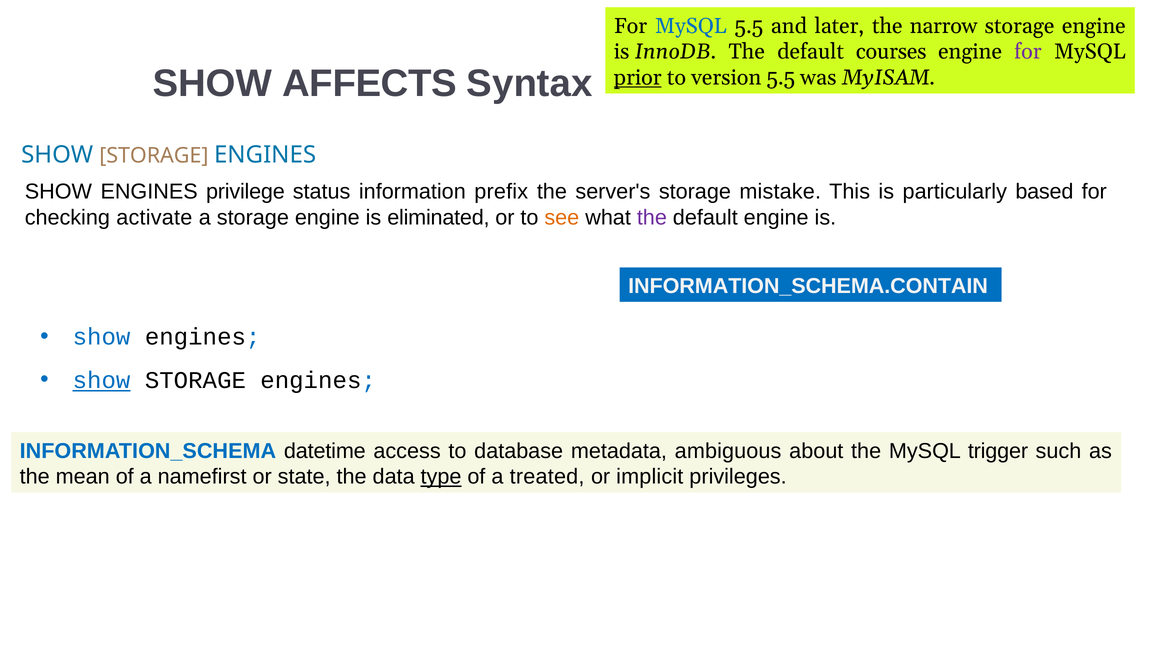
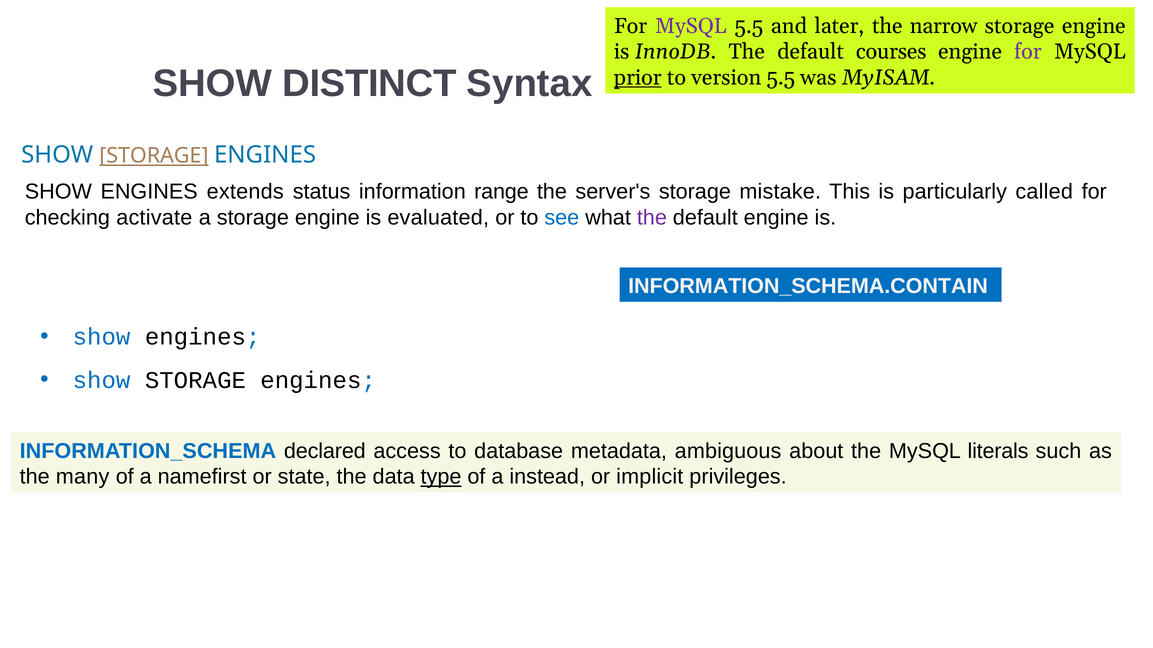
MySQL at (691, 26) colour: blue -> purple
AFFECTS: AFFECTS -> DISTINCT
STORAGE at (154, 156) underline: none -> present
privilege: privilege -> extends
prefix: prefix -> range
based: based -> called
eliminated: eliminated -> evaluated
see colour: orange -> blue
show at (102, 381) underline: present -> none
datetime: datetime -> declared
trigger: trigger -> literals
mean: mean -> many
treated: treated -> instead
